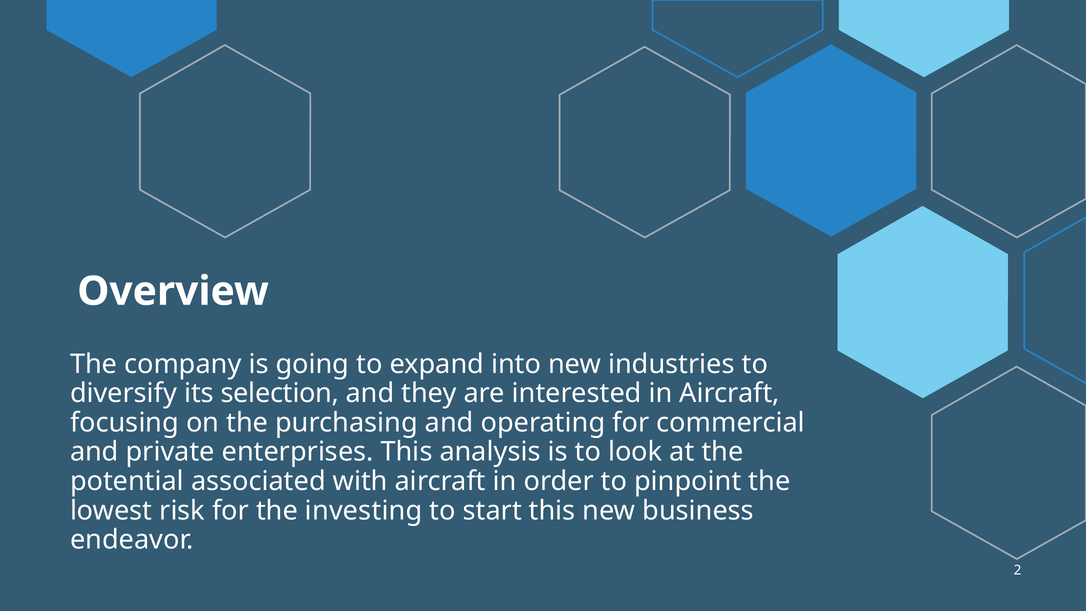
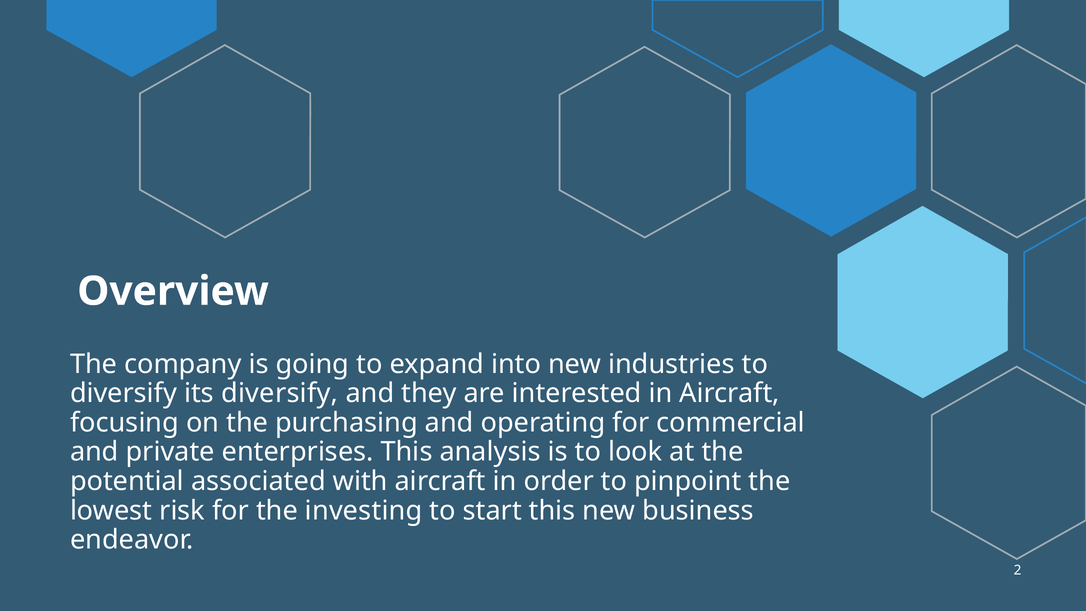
its selection: selection -> diversify
